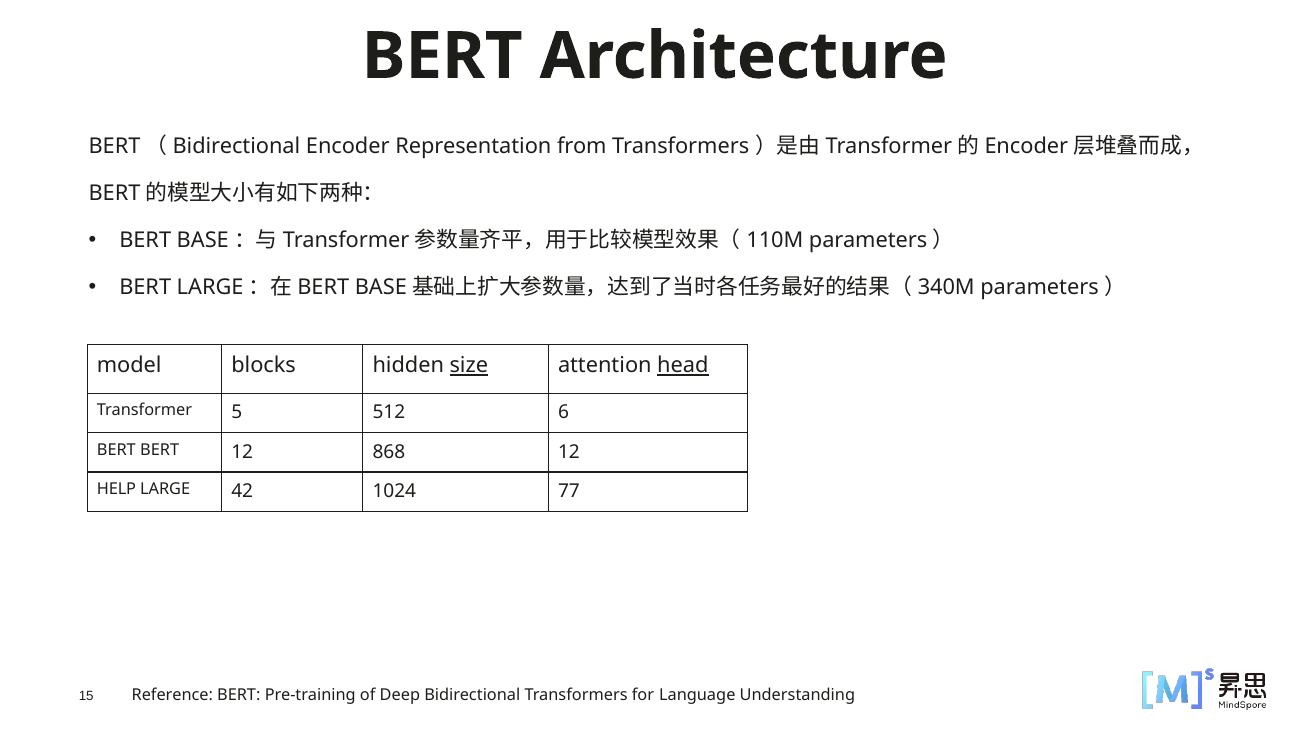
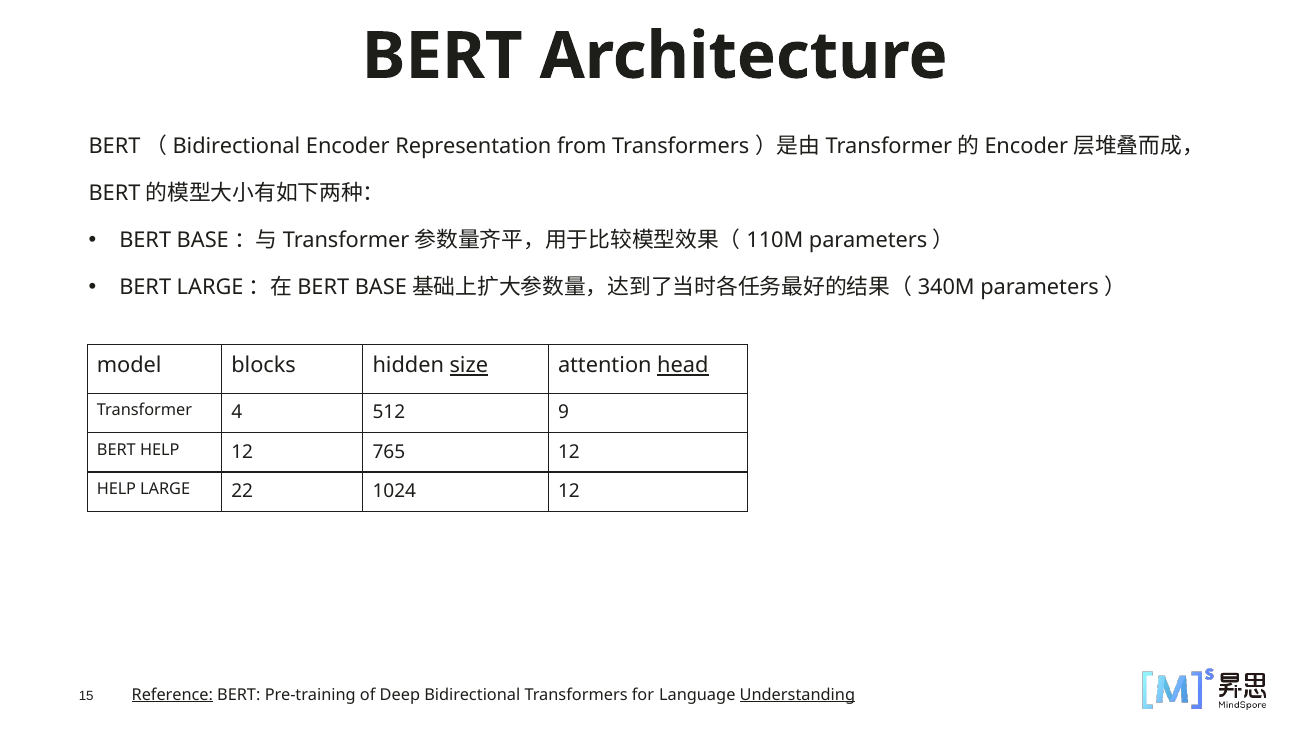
5: 5 -> 4
6: 6 -> 9
BERT BERT: BERT -> HELP
868: 868 -> 765
42: 42 -> 22
1024 77: 77 -> 12
Reference underline: none -> present
Understanding underline: none -> present
